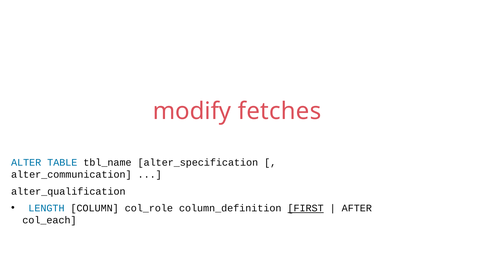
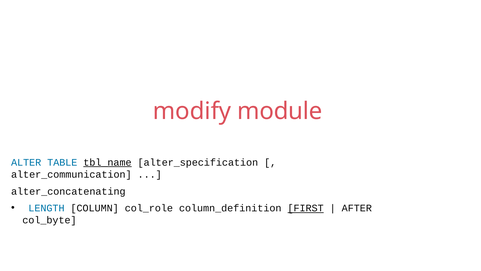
fetches: fetches -> module
tbl_name underline: none -> present
alter_qualification: alter_qualification -> alter_concatenating
col_each: col_each -> col_byte
